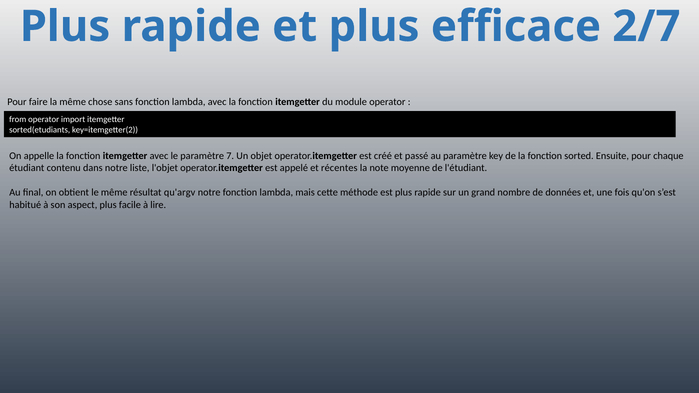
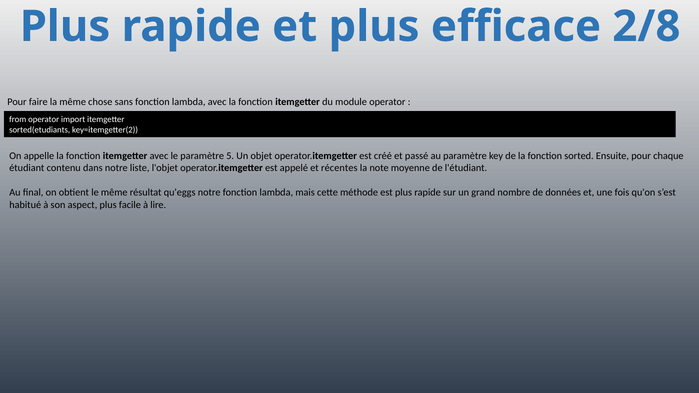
2/7: 2/7 -> 2/8
7: 7 -> 5
qu'argv: qu'argv -> qu'eggs
